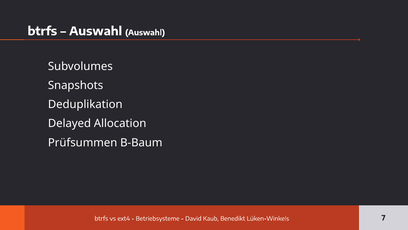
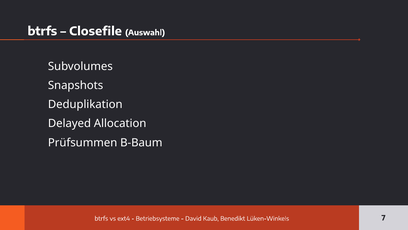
Auswahl at (96, 31): Auswahl -> Closefile
